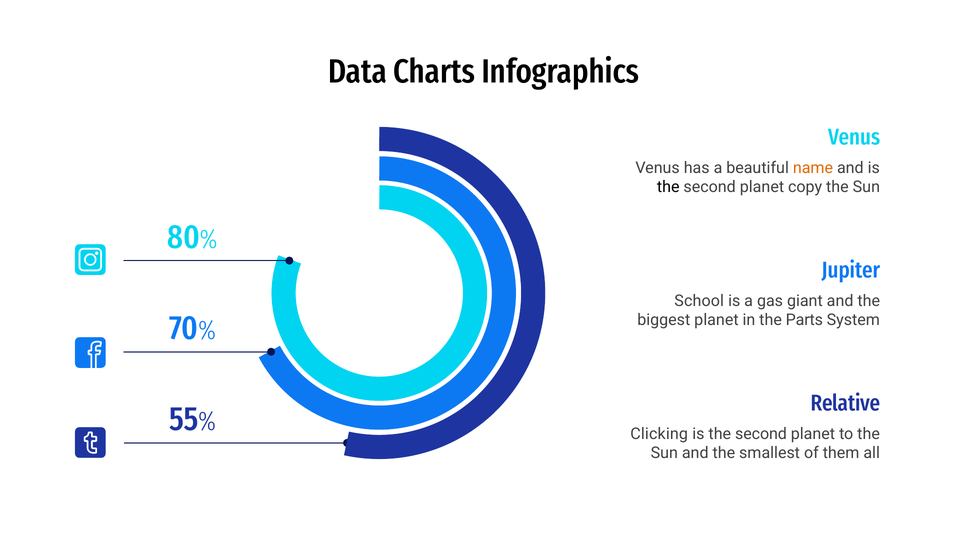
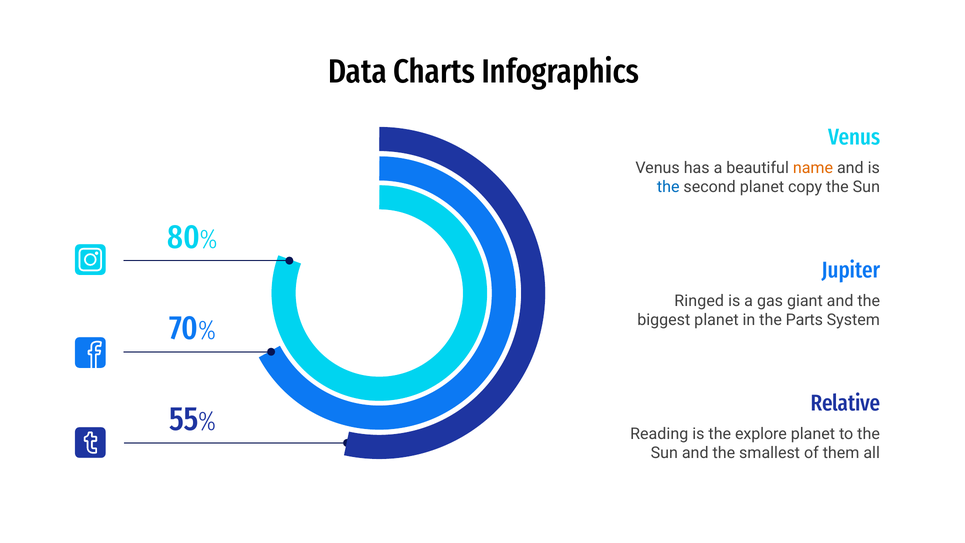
the at (668, 187) colour: black -> blue
School: School -> Ringed
Clicking: Clicking -> Reading
second at (761, 434): second -> explore
